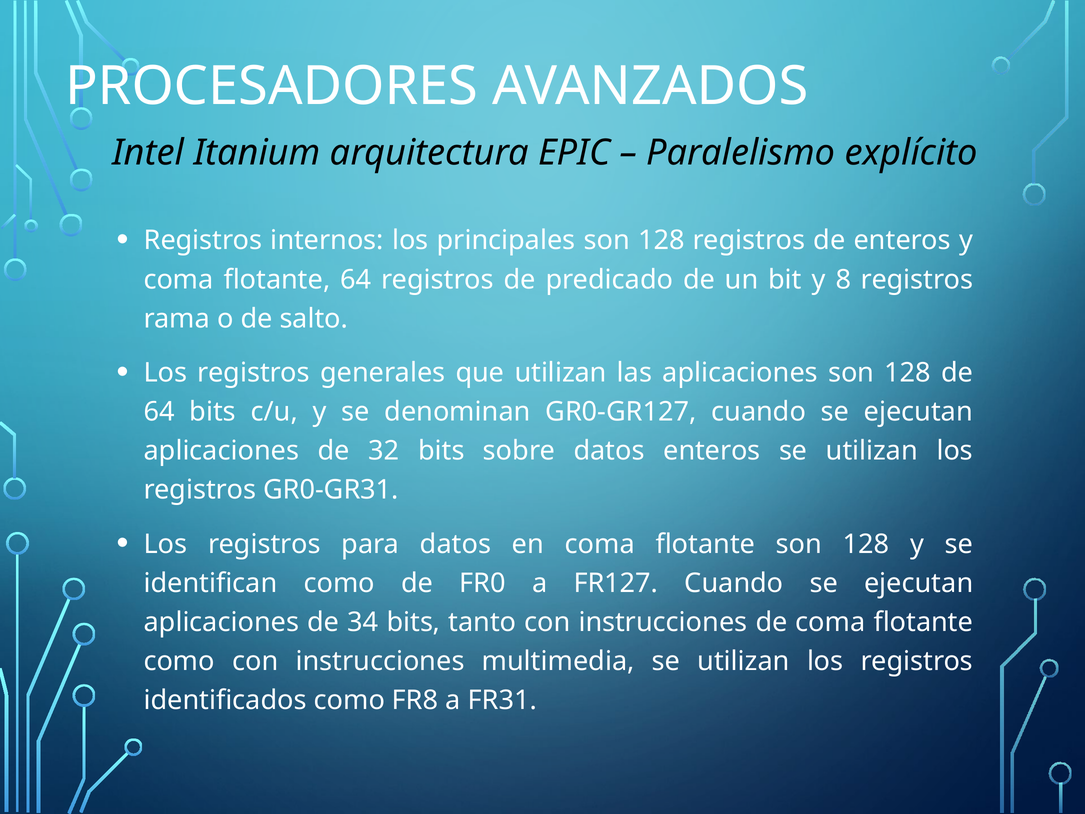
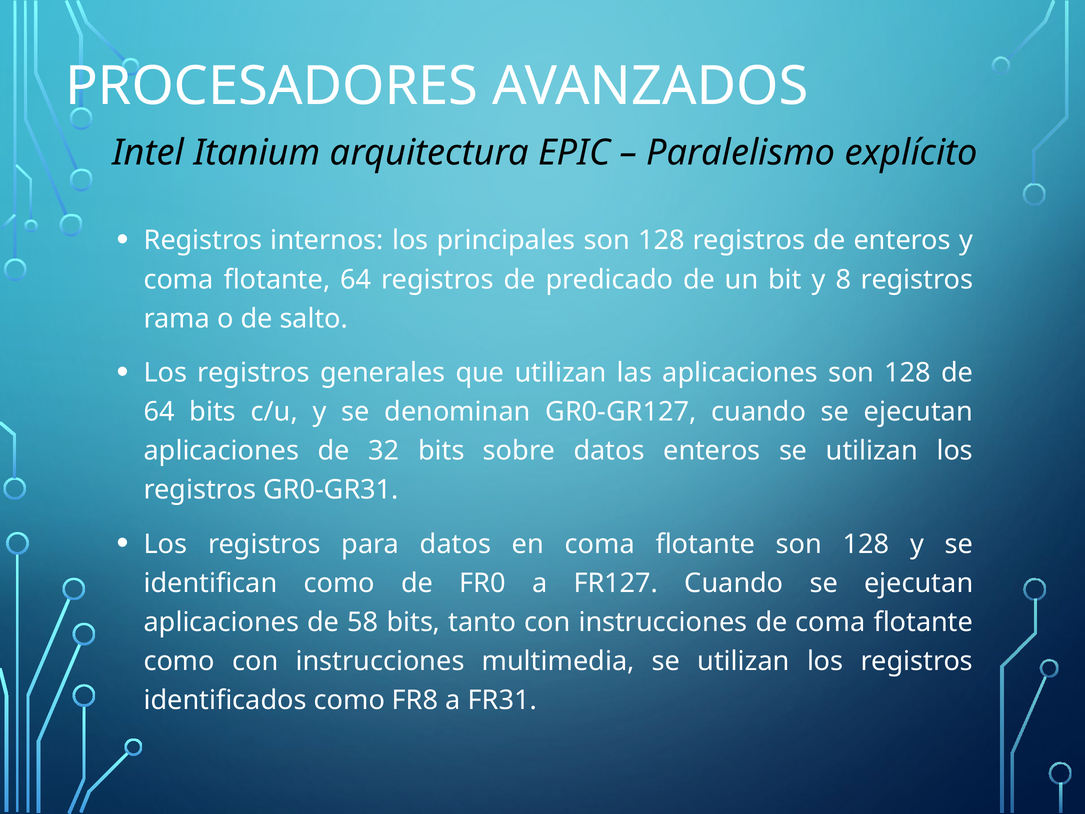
34: 34 -> 58
